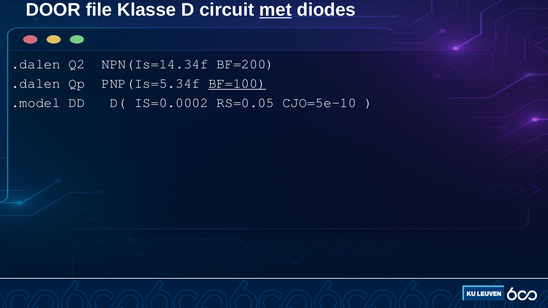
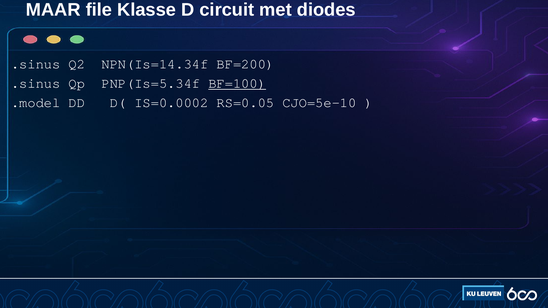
DOOR: DOOR -> MAAR
met underline: present -> none
.dalen at (36, 64): .dalen -> .sinus
.dalen at (36, 83): .dalen -> .sinus
